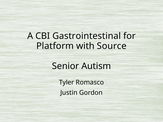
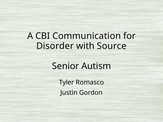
Gastrointestinal: Gastrointestinal -> Communication
Platform: Platform -> Disorder
